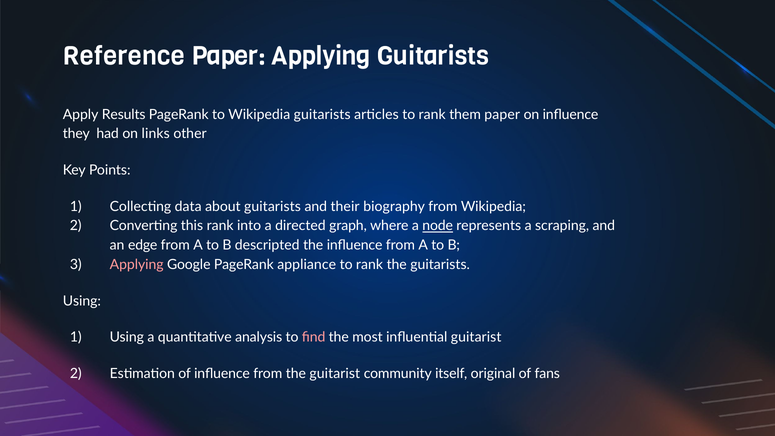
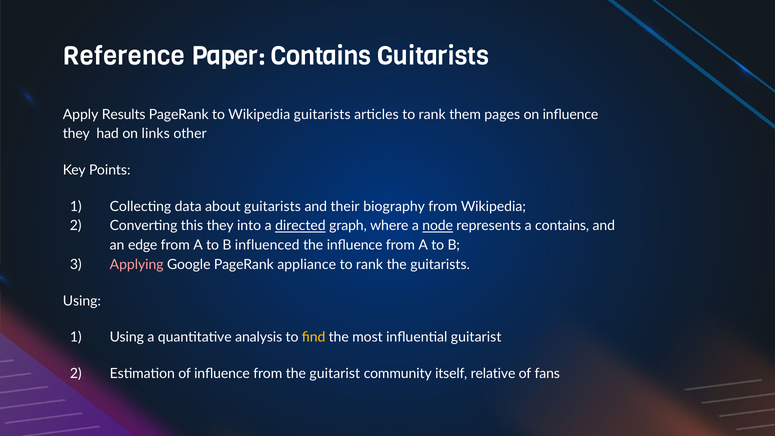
Paper Applying: Applying -> Contains
them paper: paper -> pages
this rank: rank -> they
directed underline: none -> present
a scraping: scraping -> contains
descripted: descripted -> influenced
ﬁnd colour: pink -> yellow
original: original -> relative
